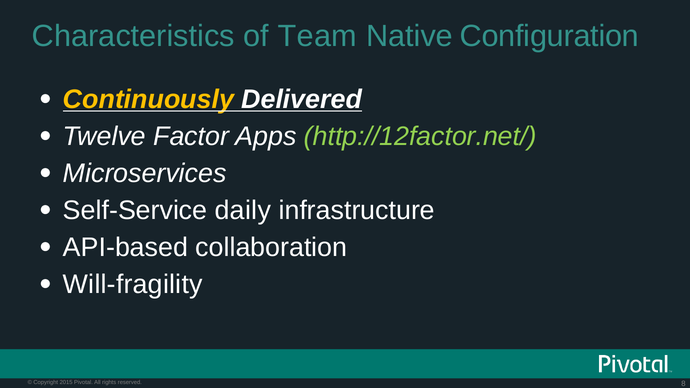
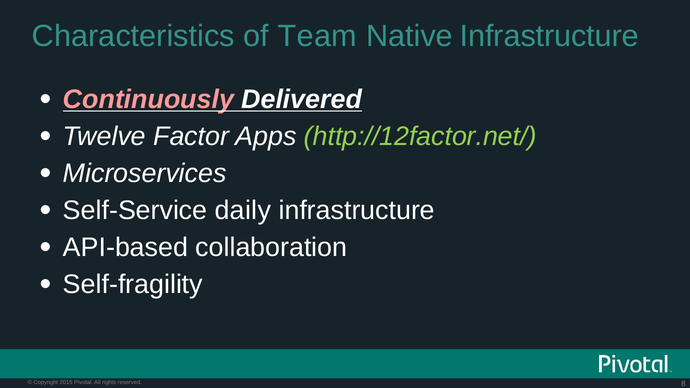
Native Configuration: Configuration -> Infrastructure
Continuously colour: yellow -> pink
Will-fragility: Will-fragility -> Self-fragility
